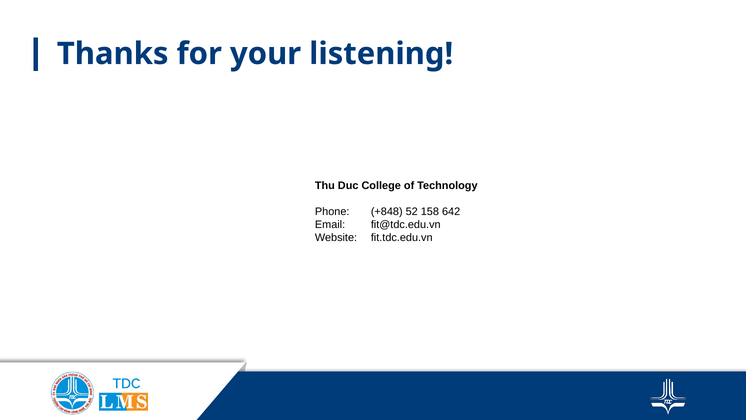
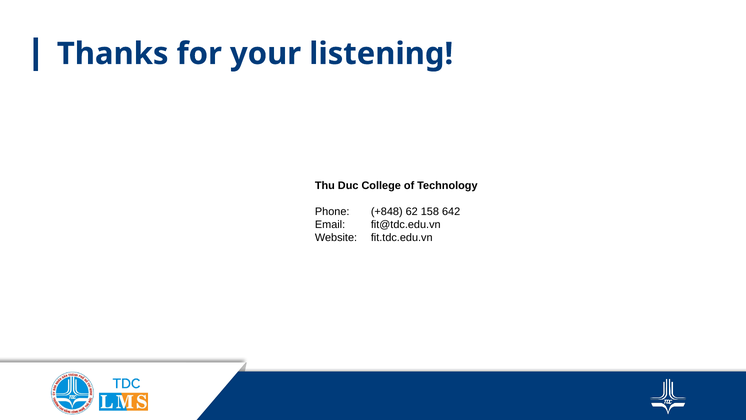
52: 52 -> 62
